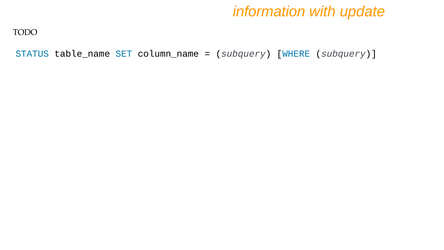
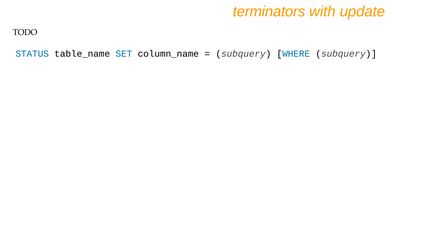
information: information -> terminators
